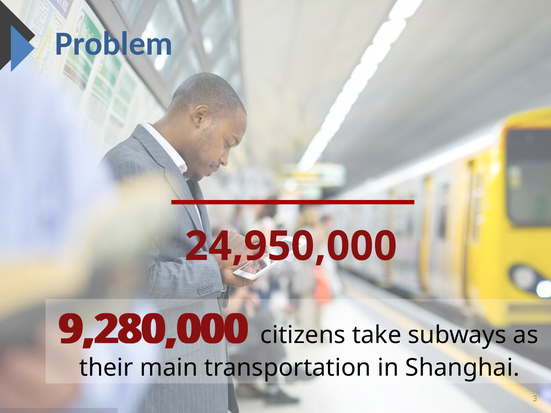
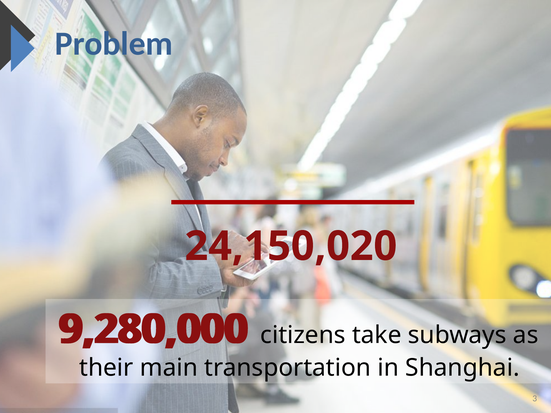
24,950,000: 24,950,000 -> 24,150,020
